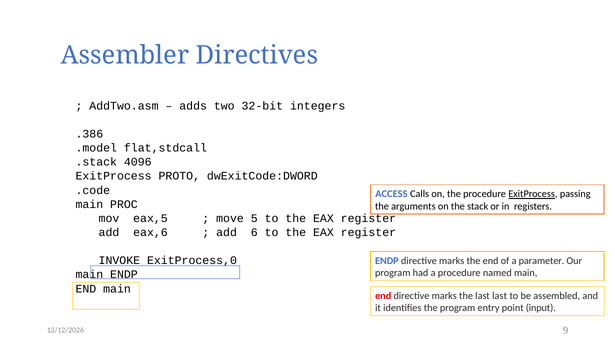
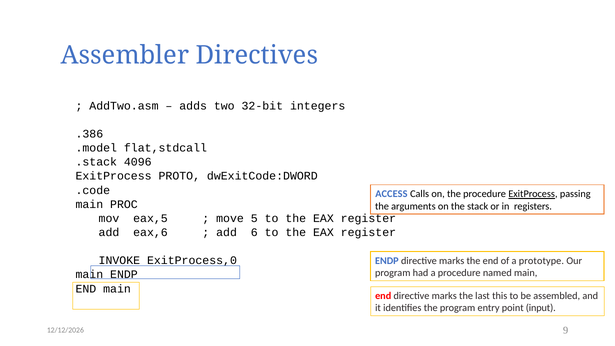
parameter: parameter -> prototype
last last: last -> this
